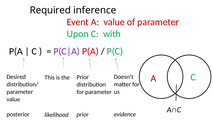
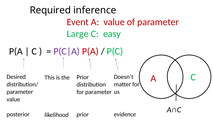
Upon: Upon -> Large
with: with -> easy
